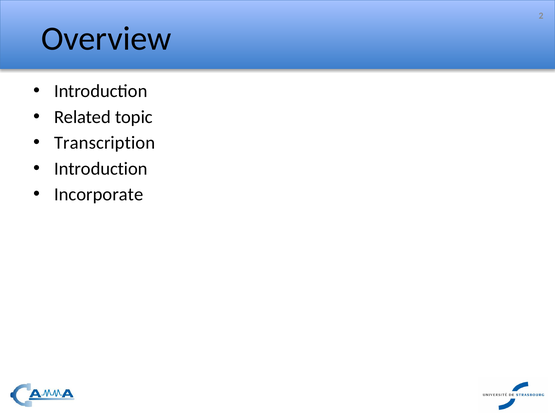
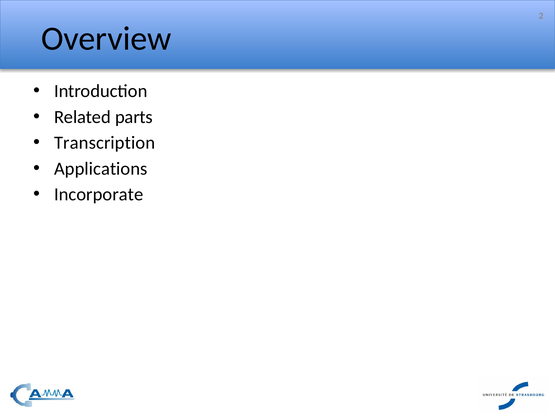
topic: topic -> parts
Introduction at (101, 169): Introduction -> Applications
